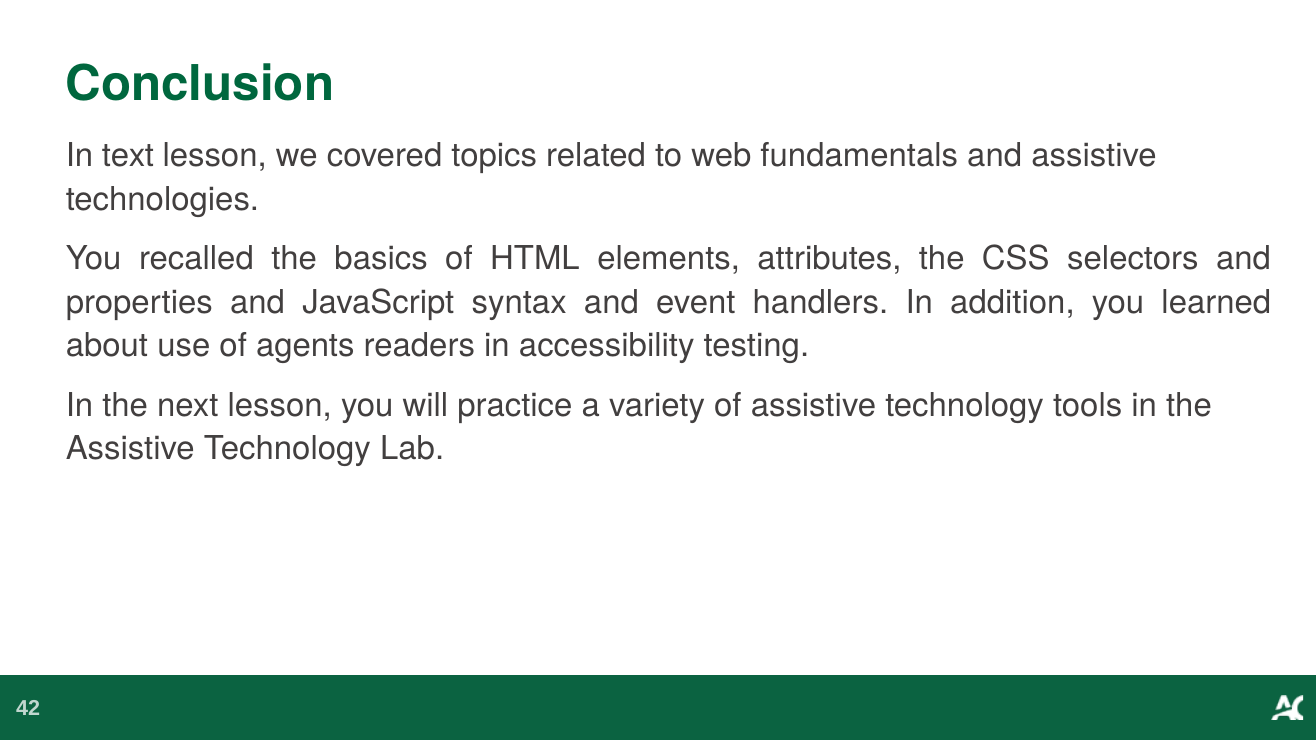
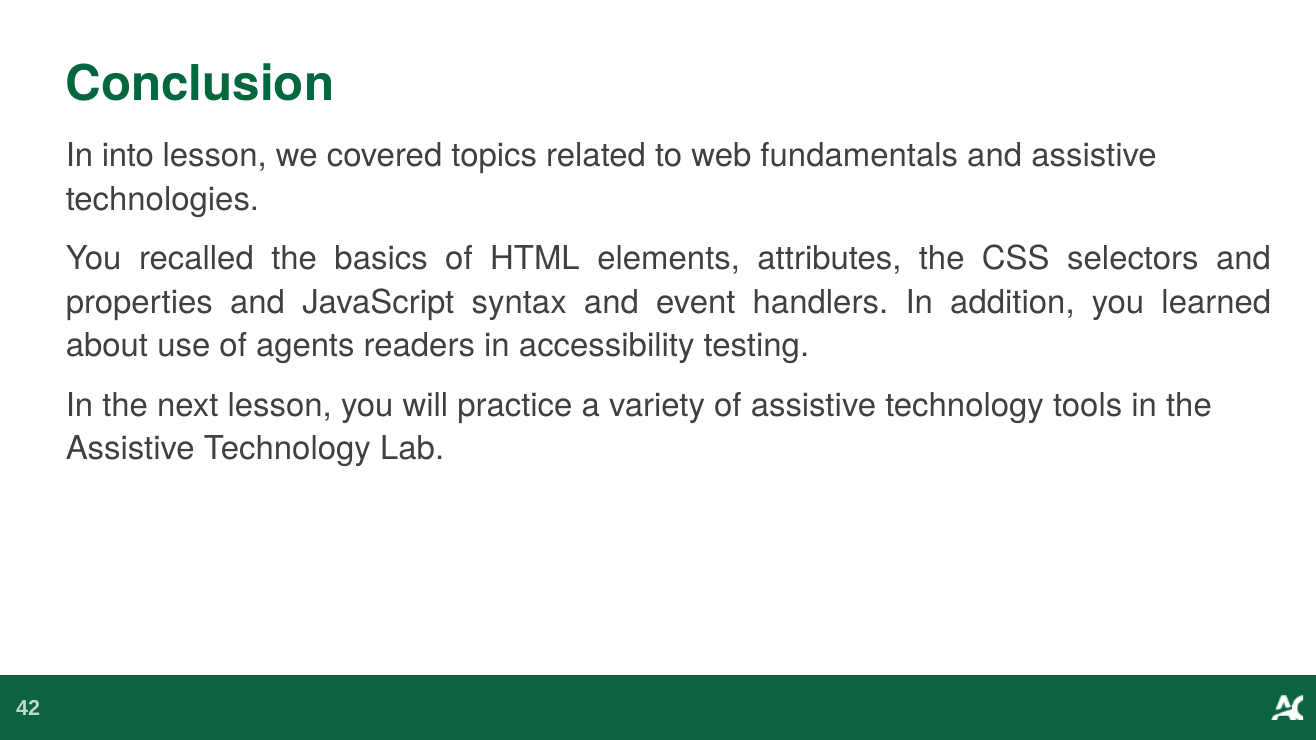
text: text -> into
